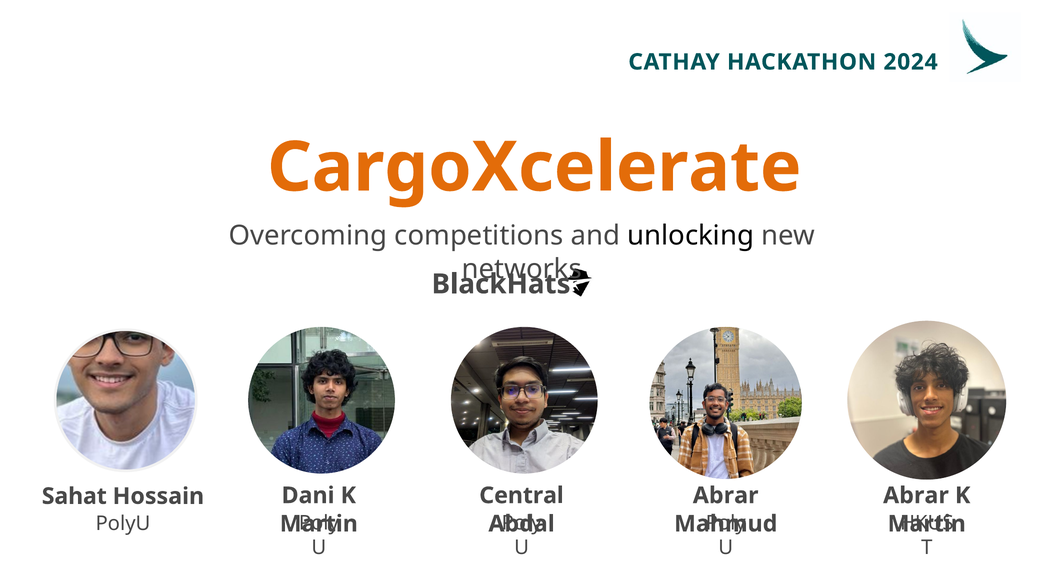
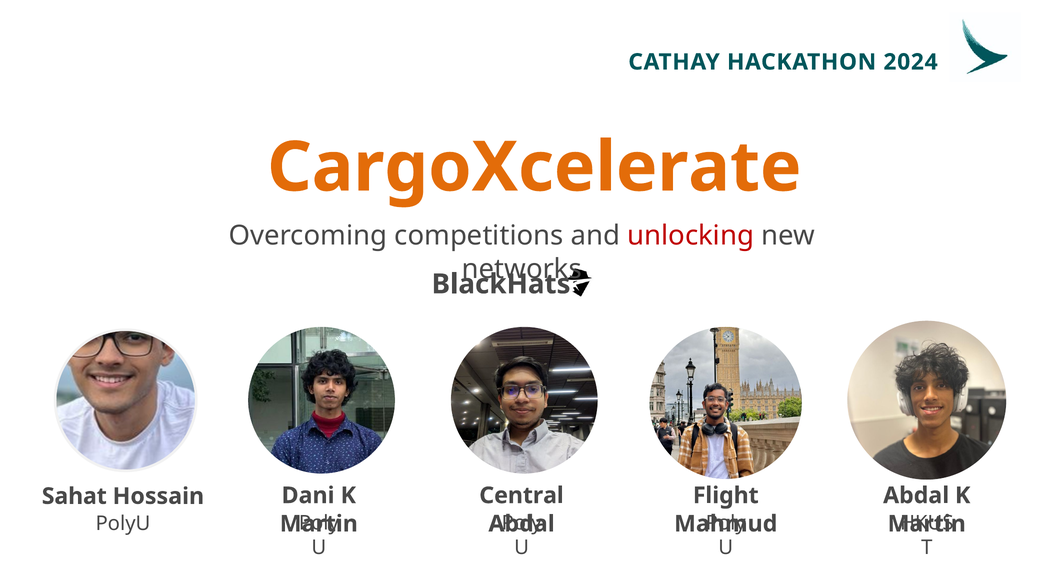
unlocking colour: black -> red
Abrar at (726, 496): Abrar -> Flight
Abrar at (916, 496): Abrar -> Abdal
